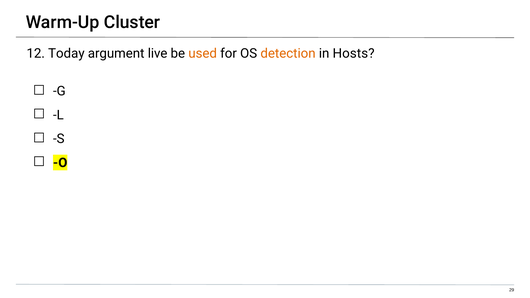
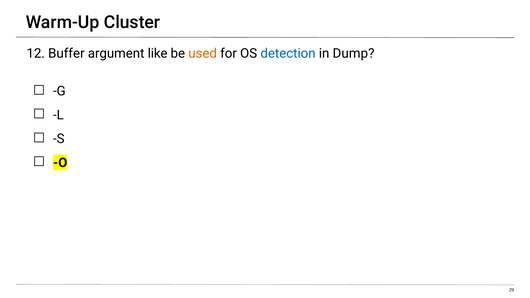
Today: Today -> Buffer
live: live -> like
detection colour: orange -> blue
Hosts: Hosts -> Dump
